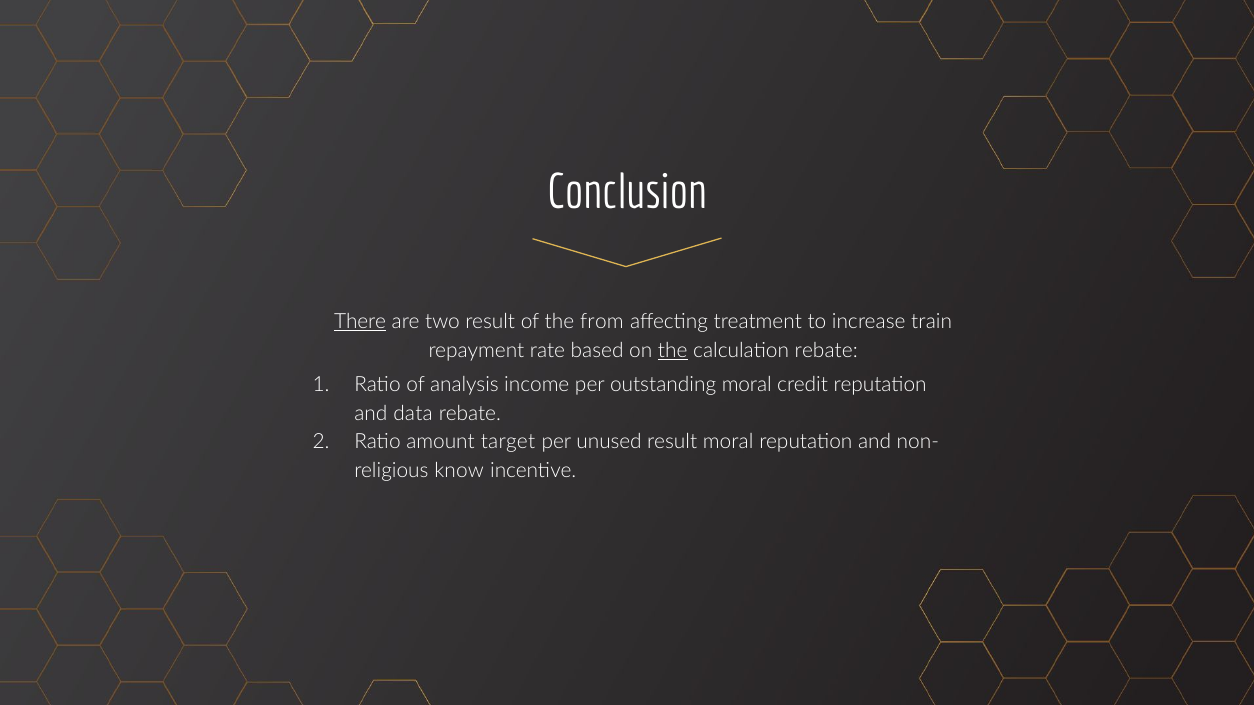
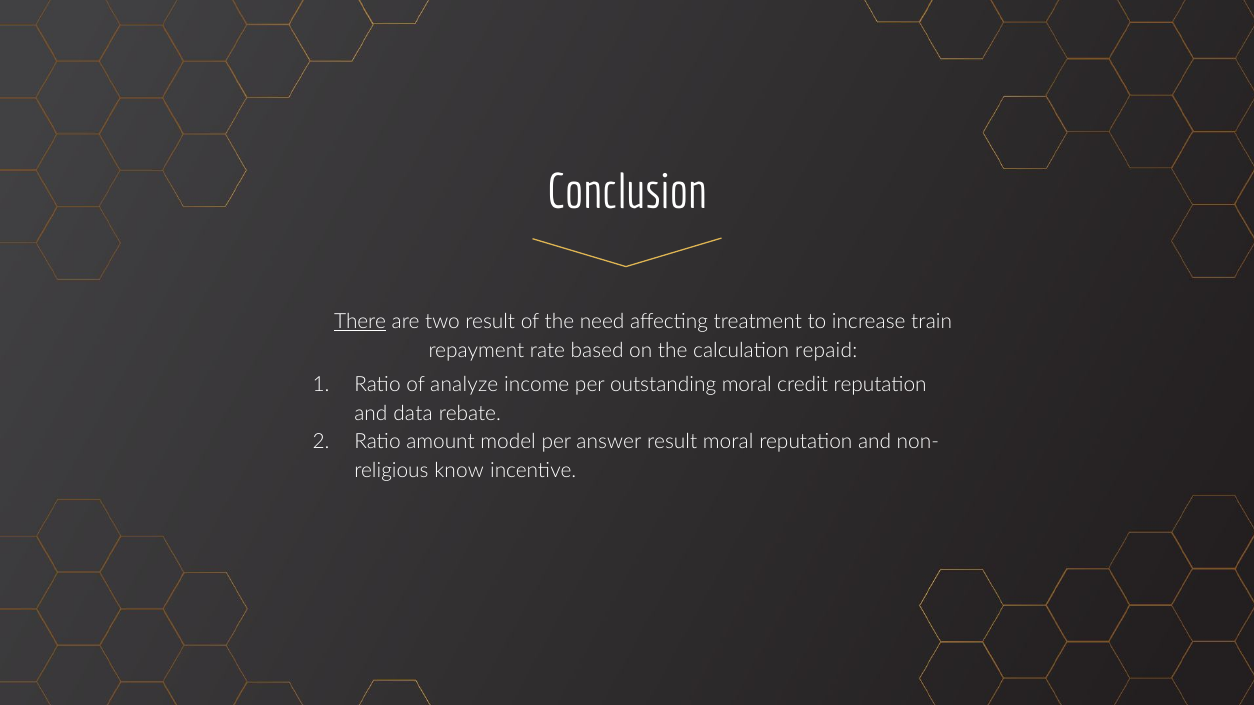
from: from -> need
the at (673, 350) underline: present -> none
calculation rebate: rebate -> repaid
analysis: analysis -> analyze
target: target -> model
unused: unused -> answer
